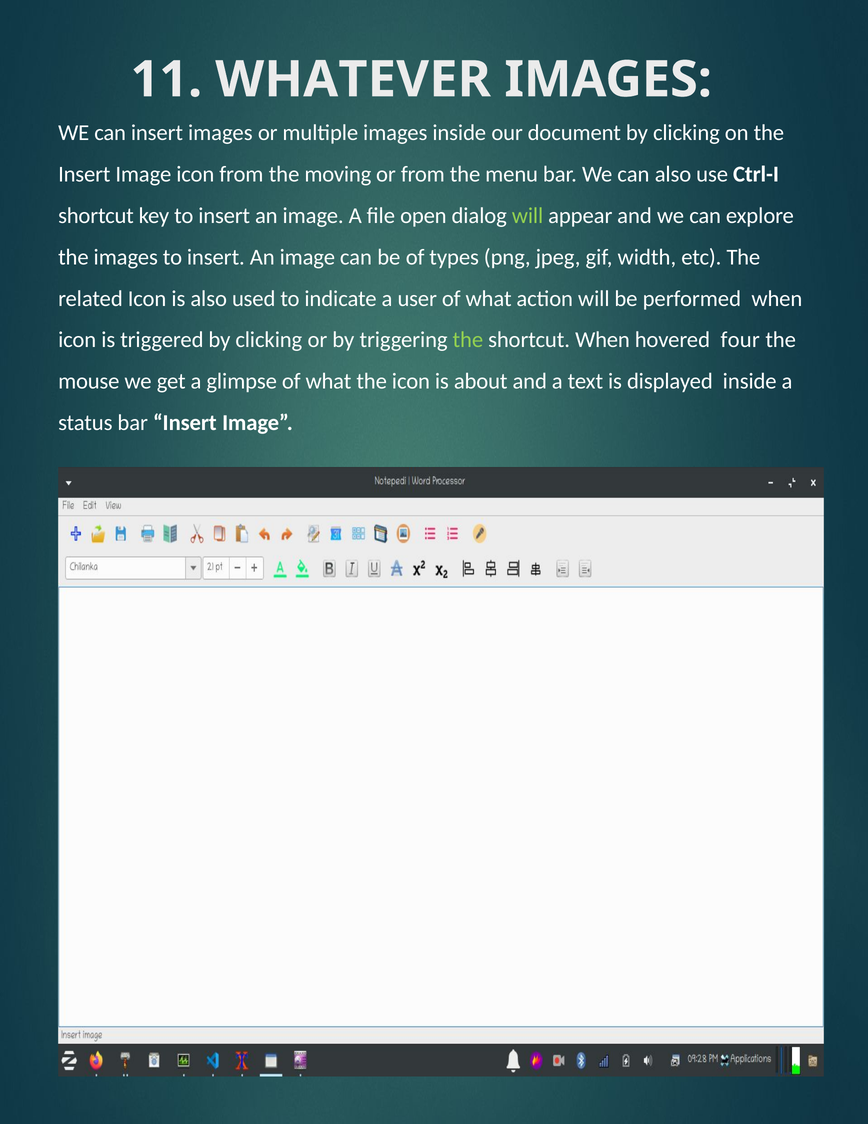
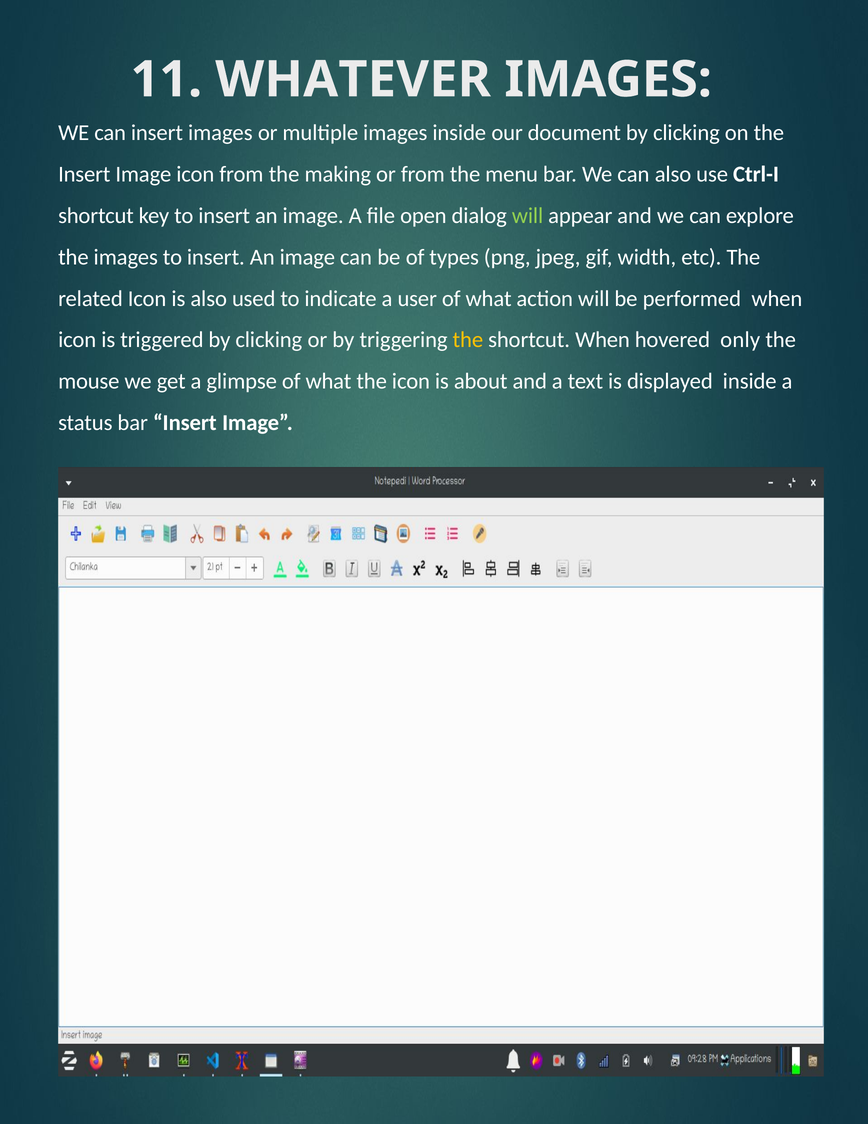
moving: moving -> making
the at (468, 340) colour: light green -> yellow
four: four -> only
